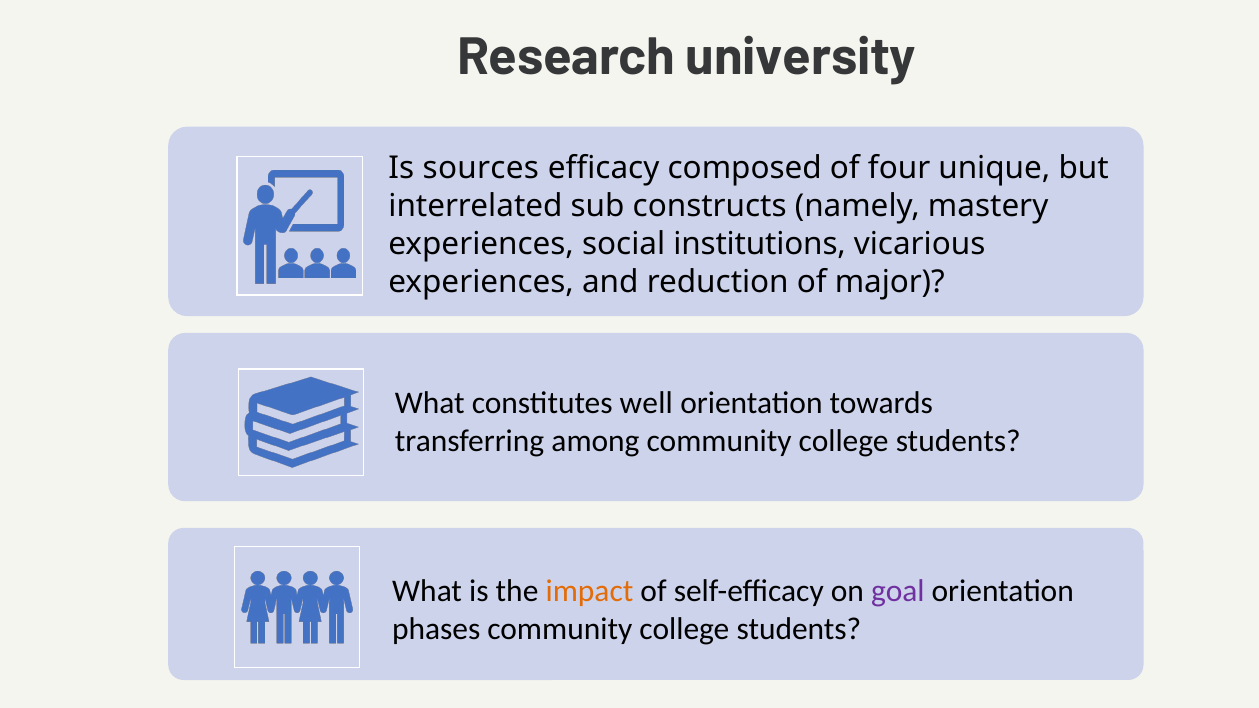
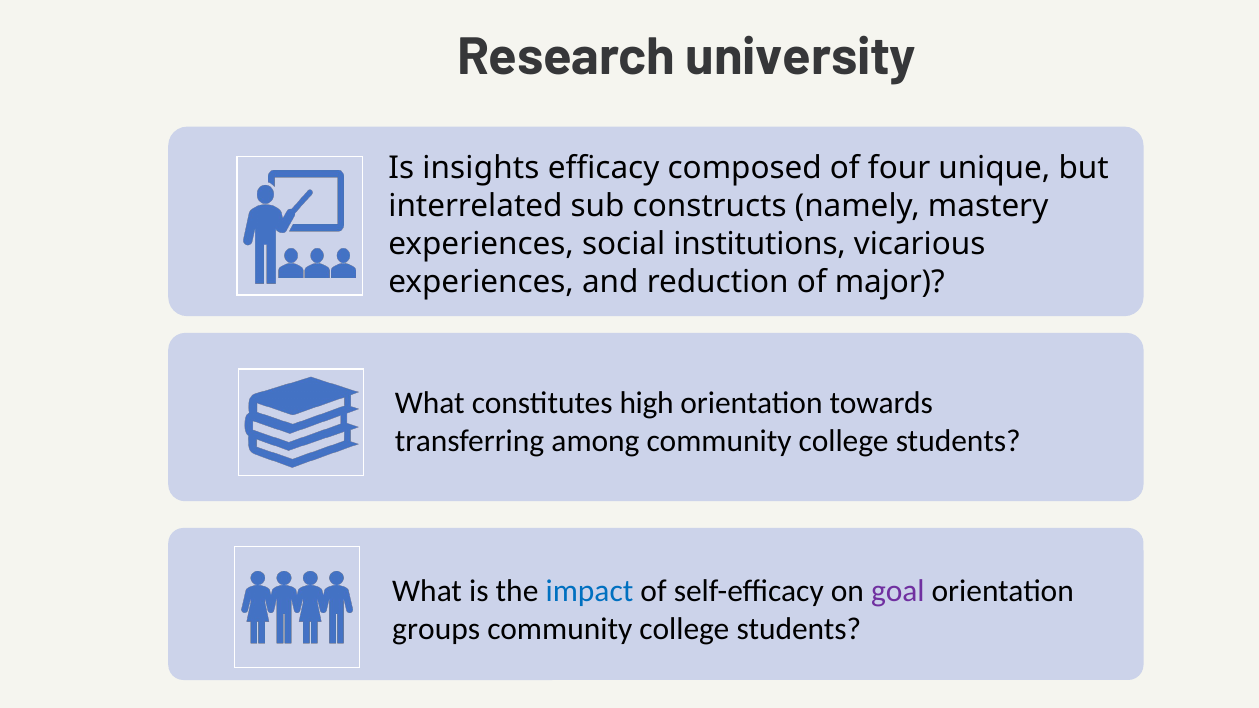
sources: sources -> insights
well: well -> high
impact colour: orange -> blue
phases: phases -> groups
